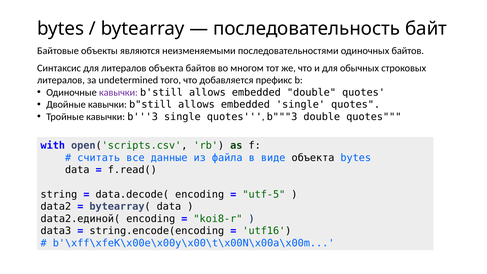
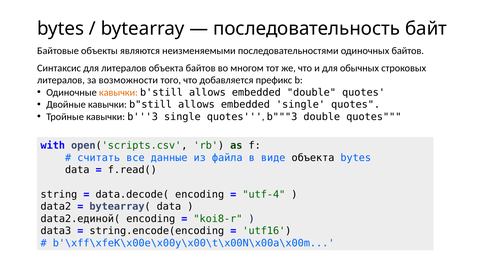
undetermined: undetermined -> возможности
кавычки at (118, 92) colour: purple -> orange
utf-5: utf-5 -> utf-4
